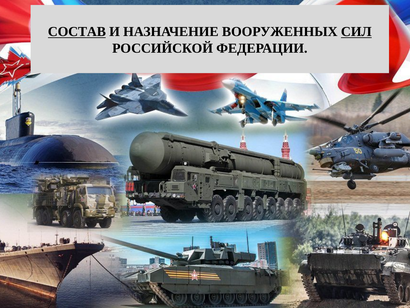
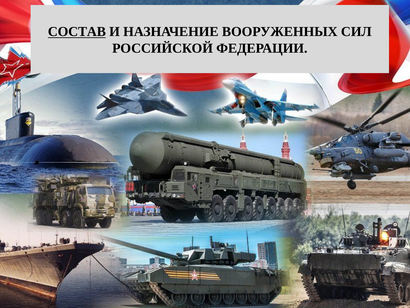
СИЛ underline: present -> none
